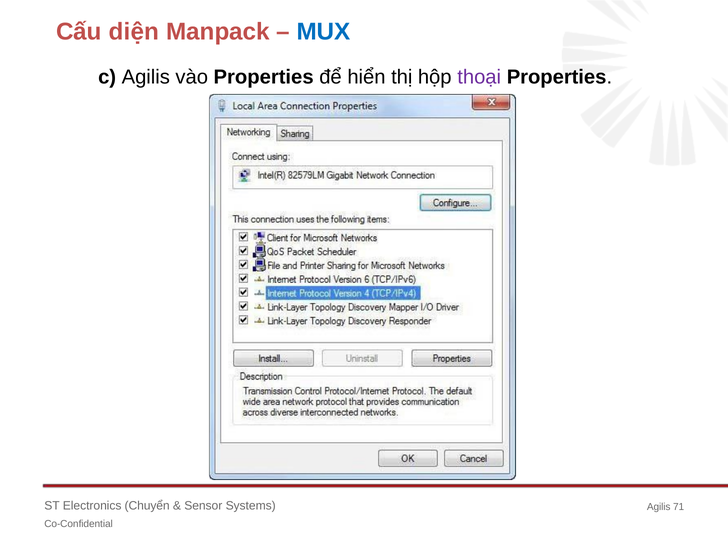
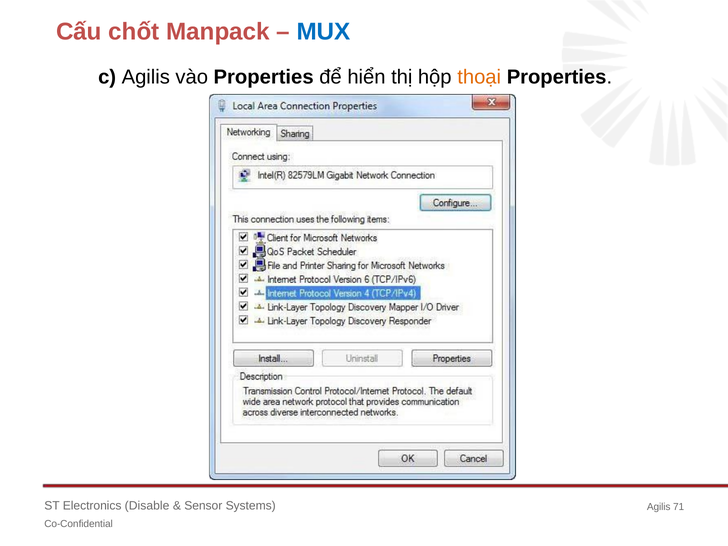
diện: diện -> chốt
thoại colour: purple -> orange
Chuyển: Chuyển -> Disable
